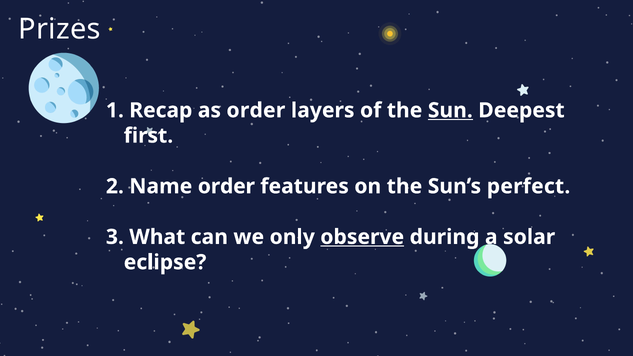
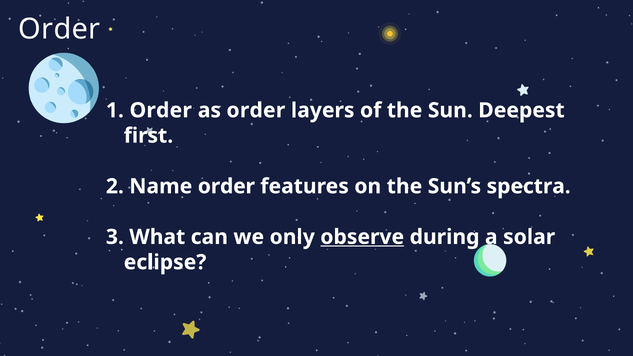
Prizes at (59, 29): Prizes -> Order
Recap at (161, 110): Recap -> Order
Sun underline: present -> none
perfect: perfect -> spectra
